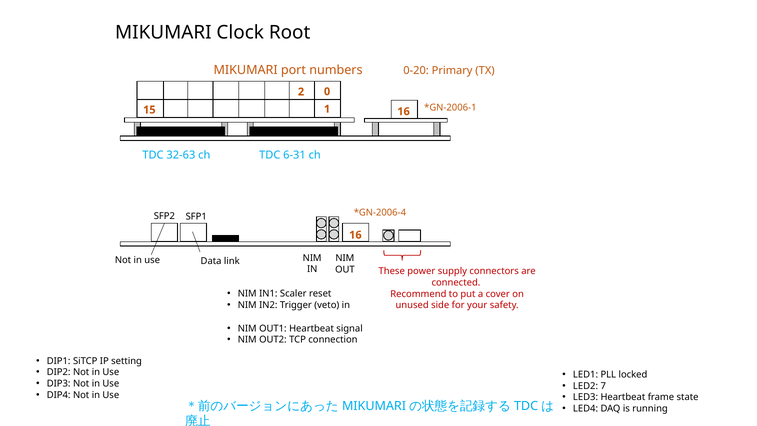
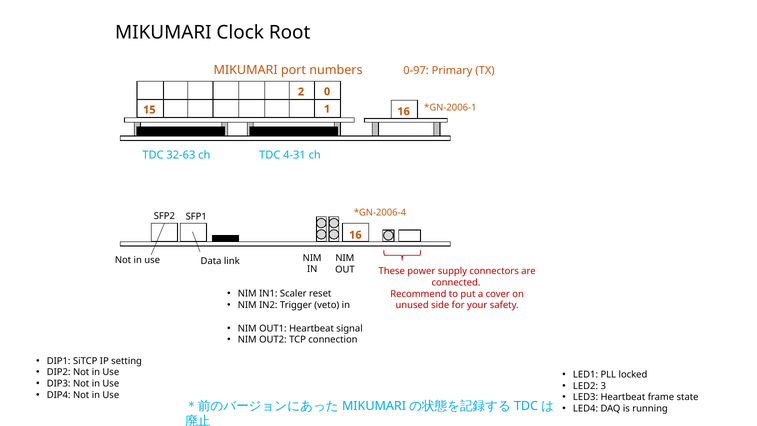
0-20: 0-20 -> 0-97
6-31: 6-31 -> 4-31
7: 7 -> 3
